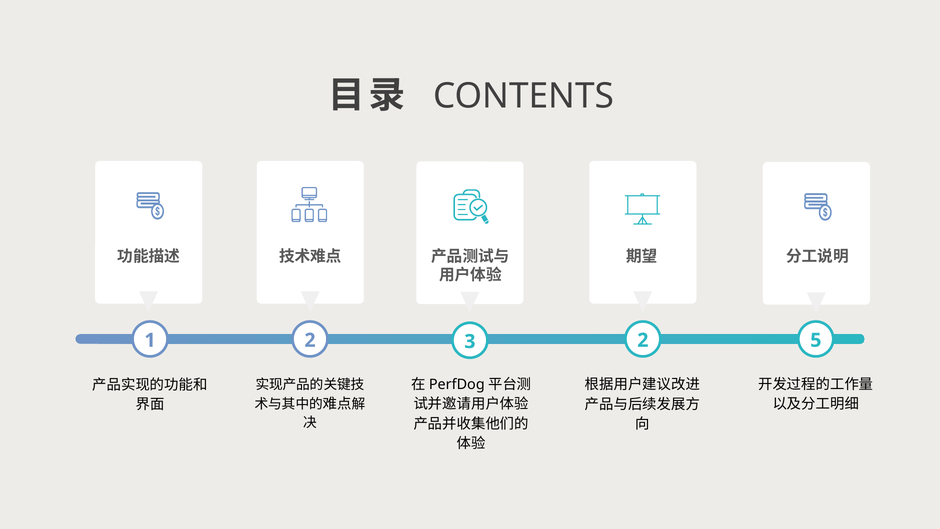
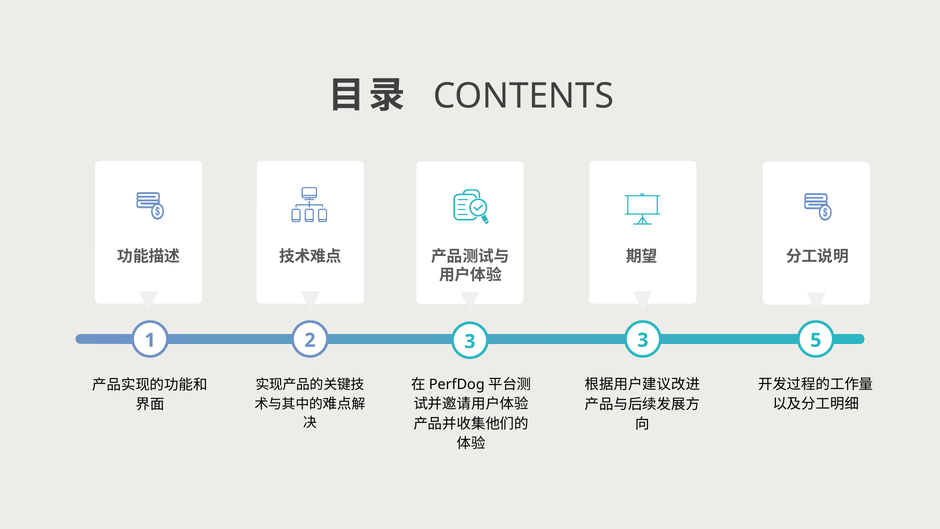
1 2: 2 -> 3
